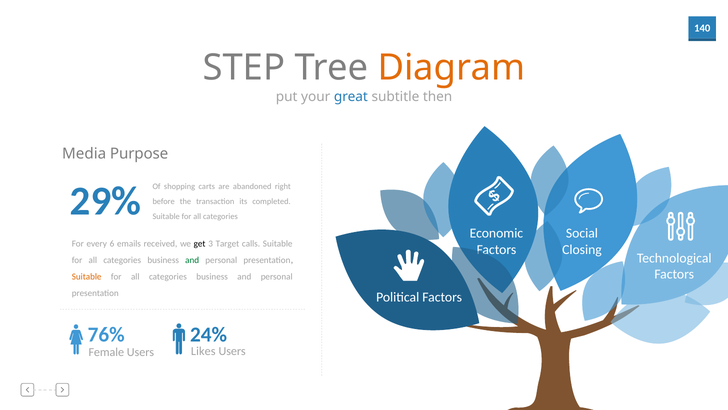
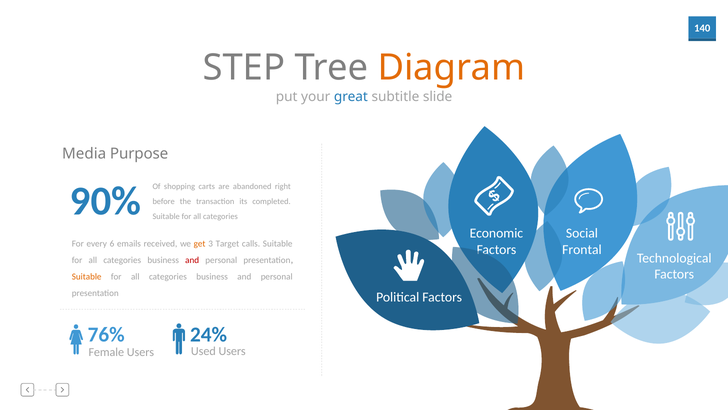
then: then -> slide
29%: 29% -> 90%
get colour: black -> orange
Closing: Closing -> Frontal
and at (192, 260) colour: green -> red
Likes: Likes -> Used
